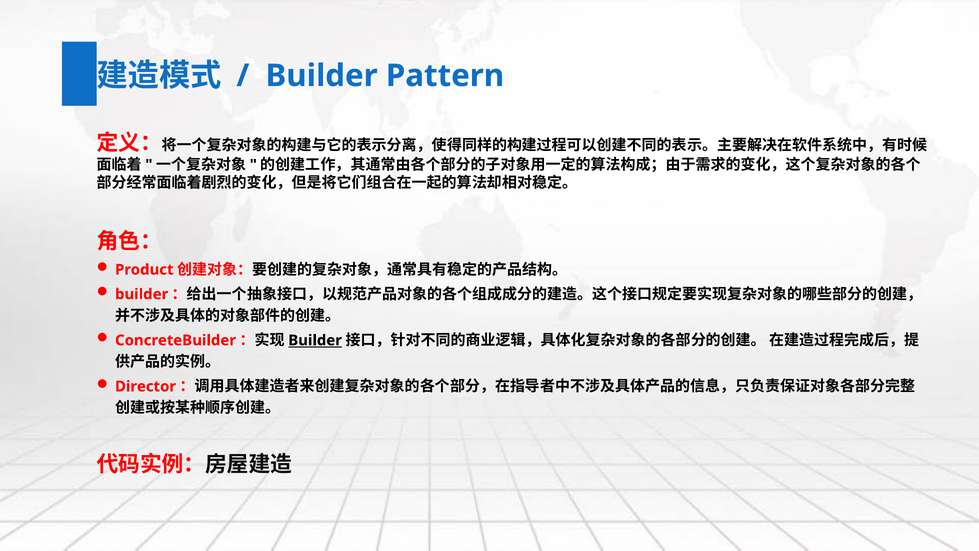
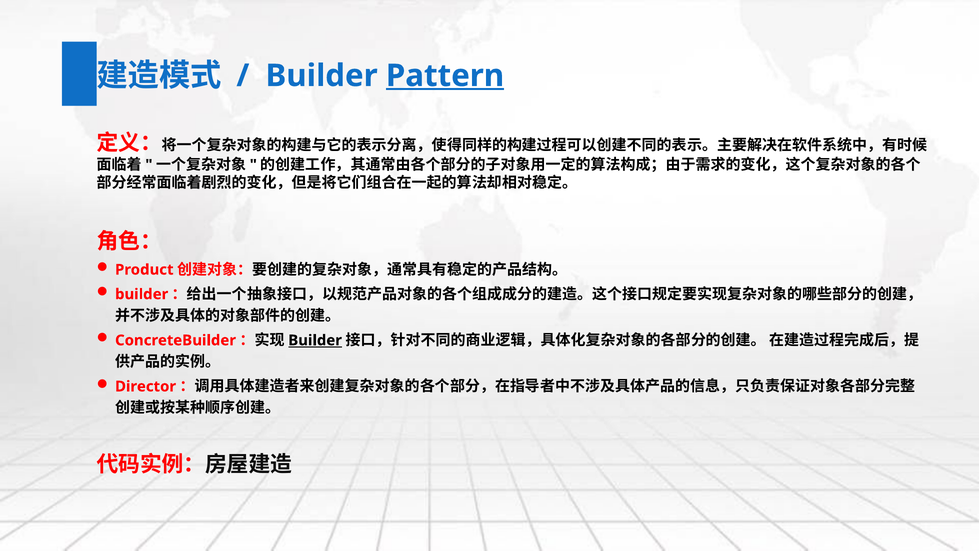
Pattern underline: none -> present
